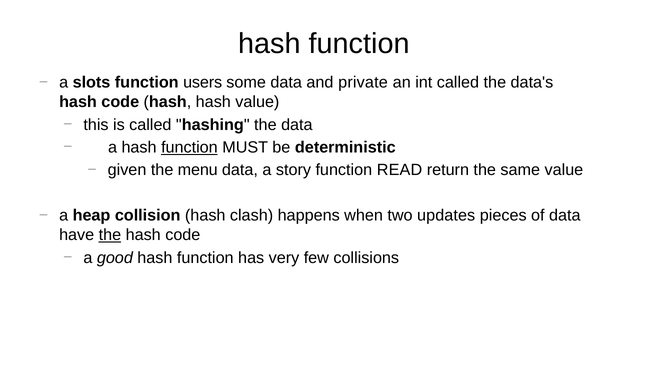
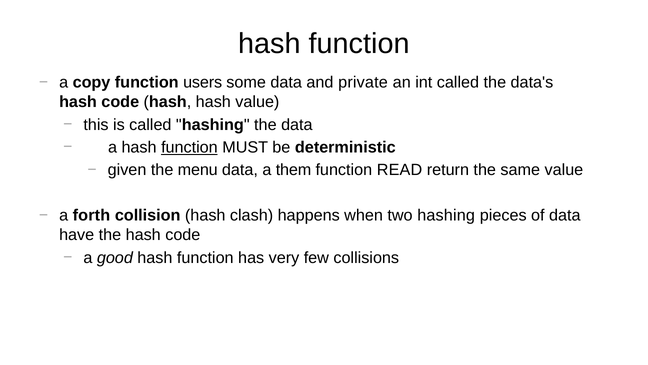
slots: slots -> copy
story: story -> them
heap: heap -> forth
two updates: updates -> hashing
the at (110, 235) underline: present -> none
